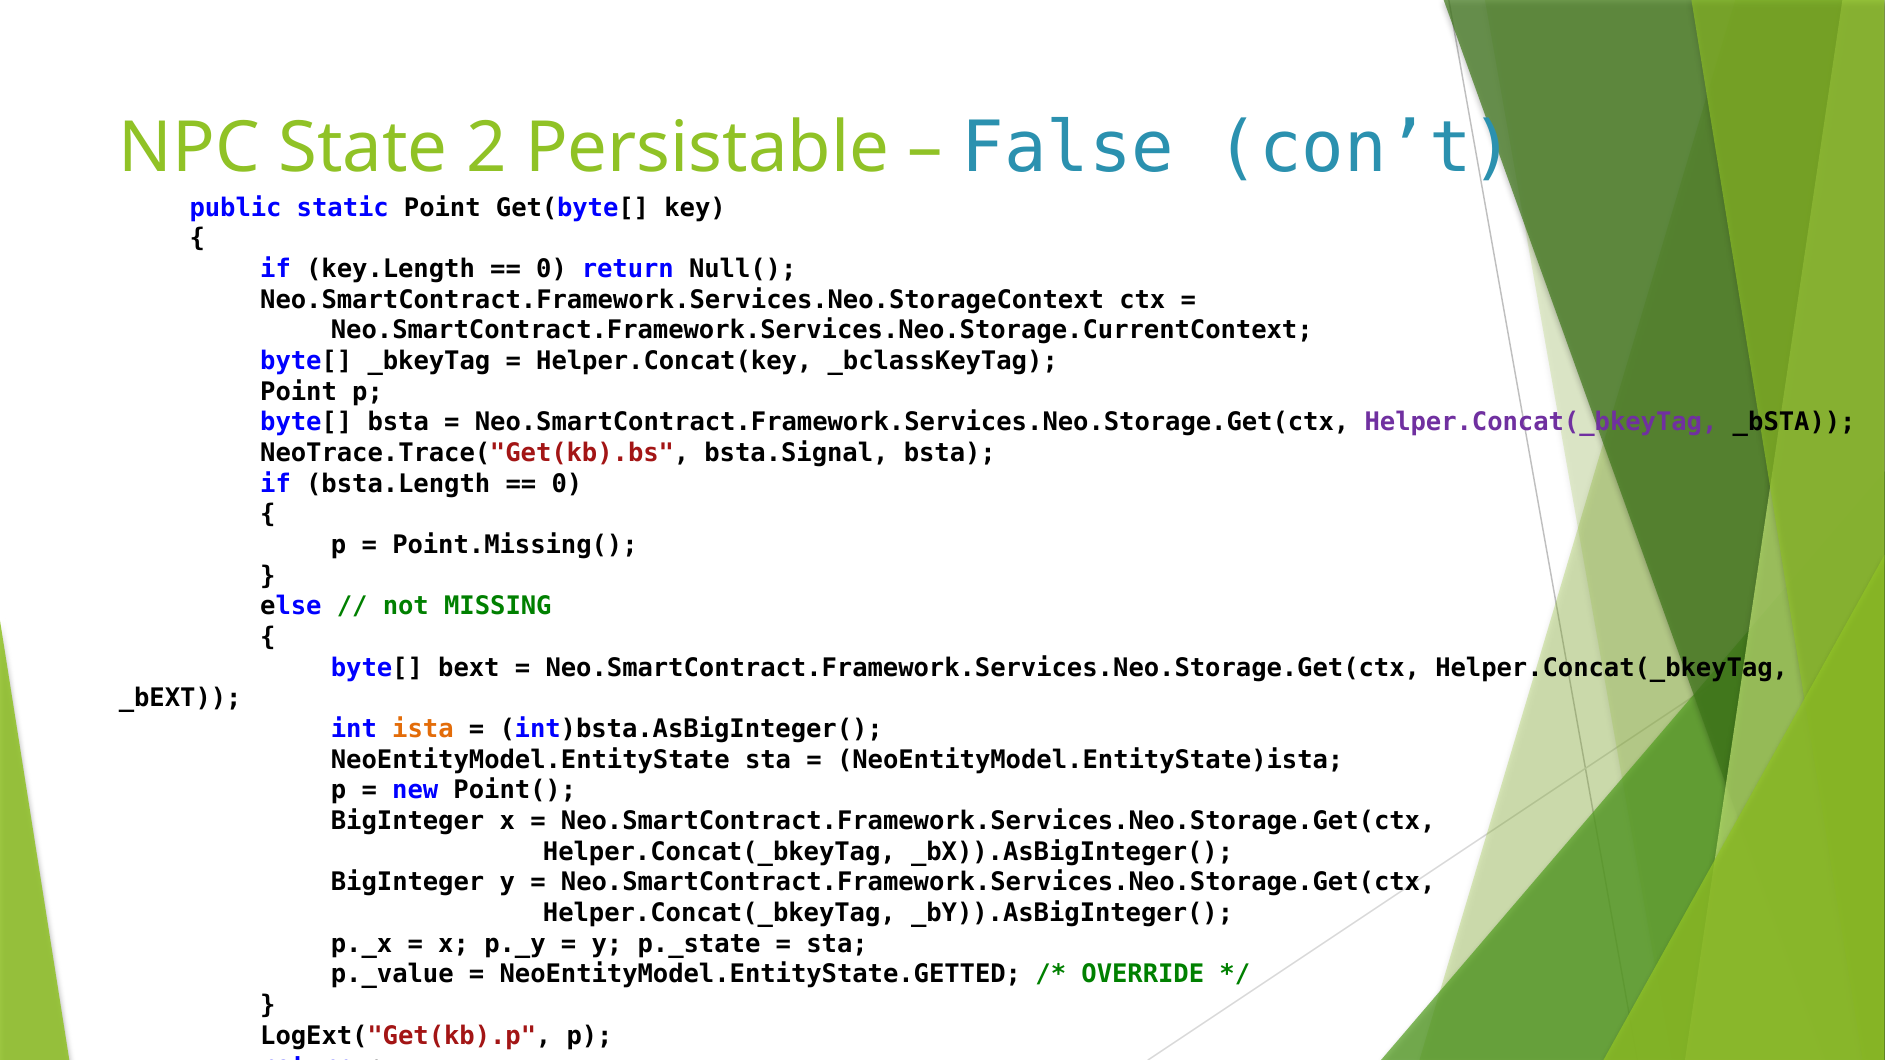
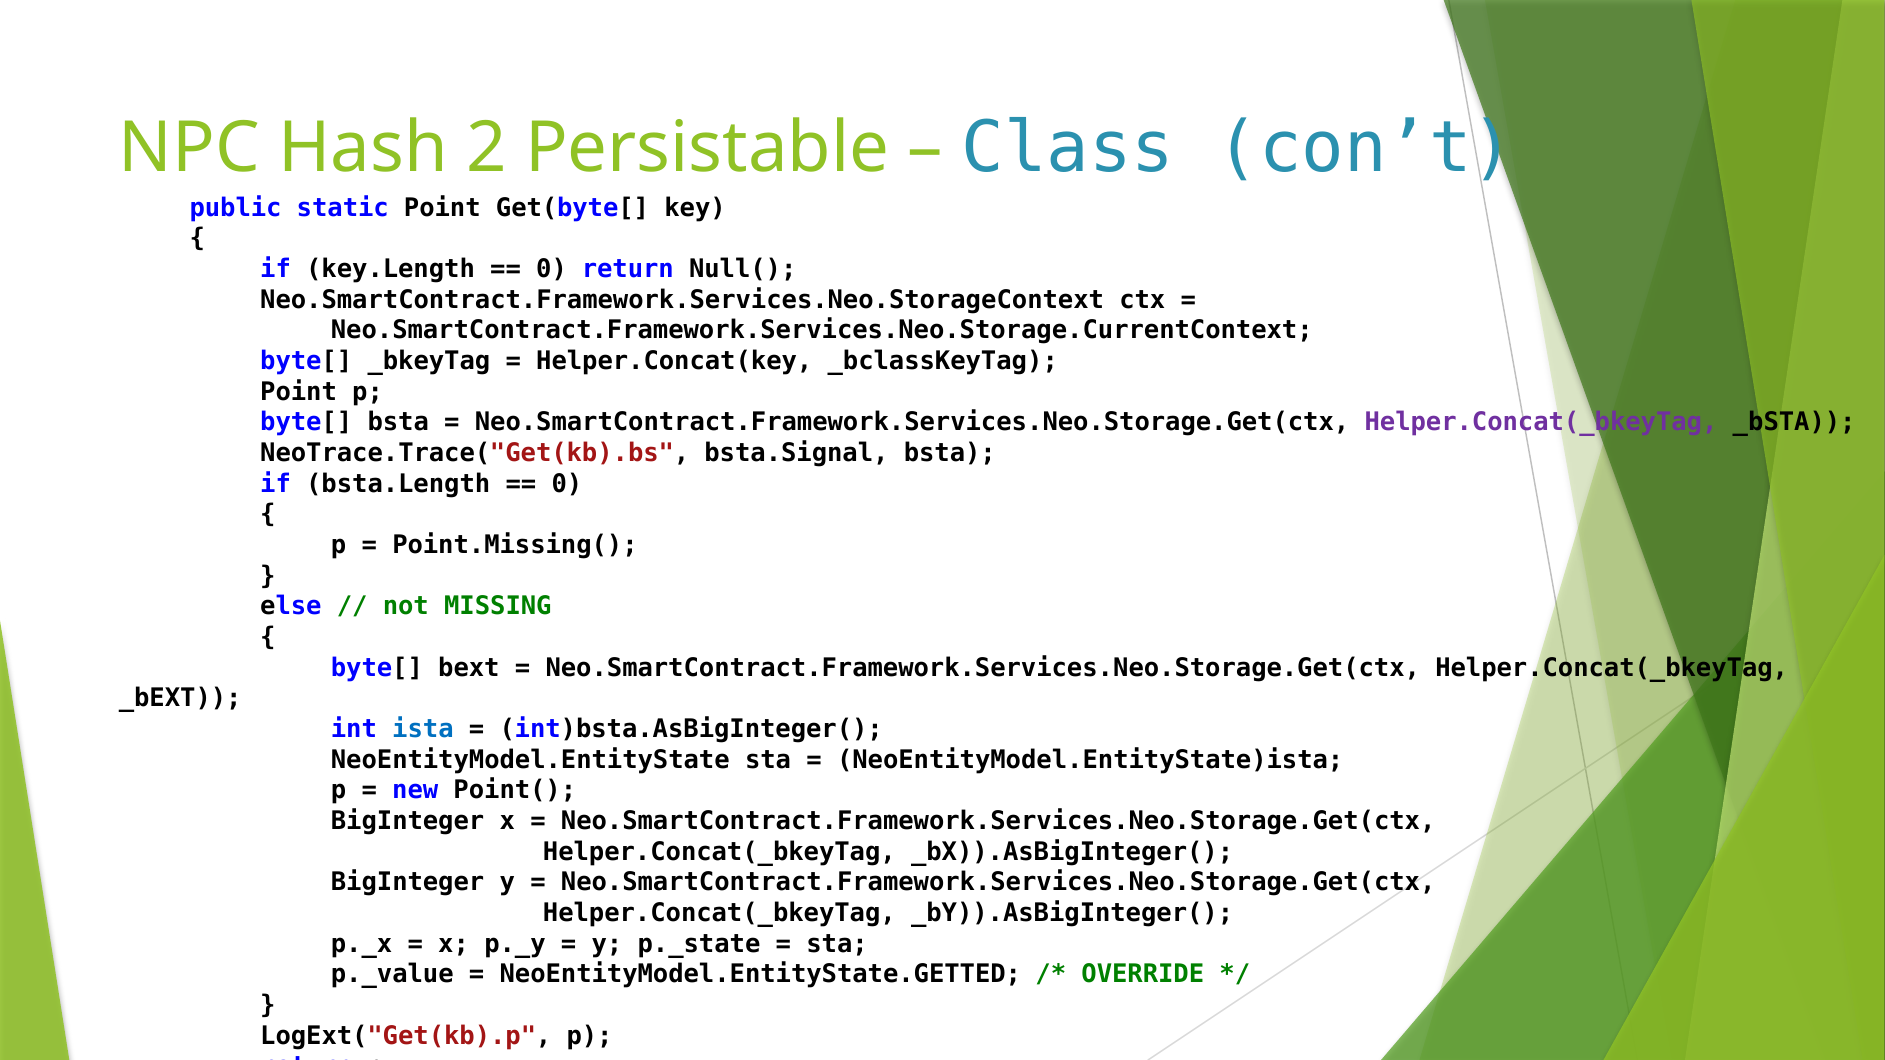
State: State -> Hash
False: False -> Class
ista colour: orange -> blue
